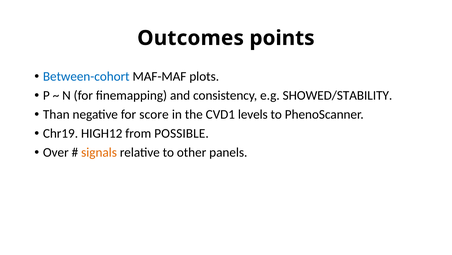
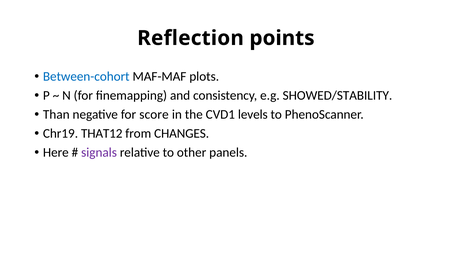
Outcomes: Outcomes -> Reflection
HIGH12: HIGH12 -> THAT12
POSSIBLE: POSSIBLE -> CHANGES
Over: Over -> Here
signals colour: orange -> purple
